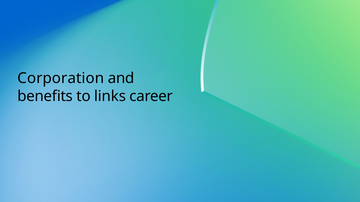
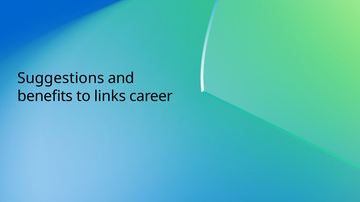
Corporation: Corporation -> Suggestions
